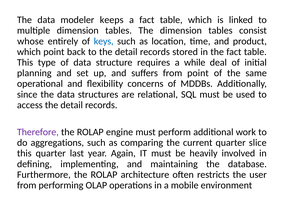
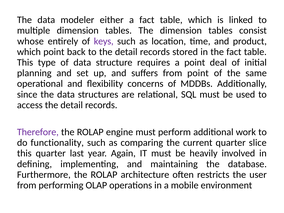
keeps: keeps -> either
keys colour: blue -> purple
a while: while -> point
aggregations: aggregations -> functionality
